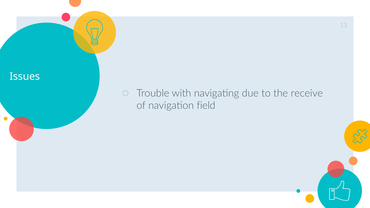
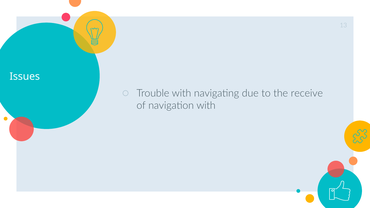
navigation field: field -> with
